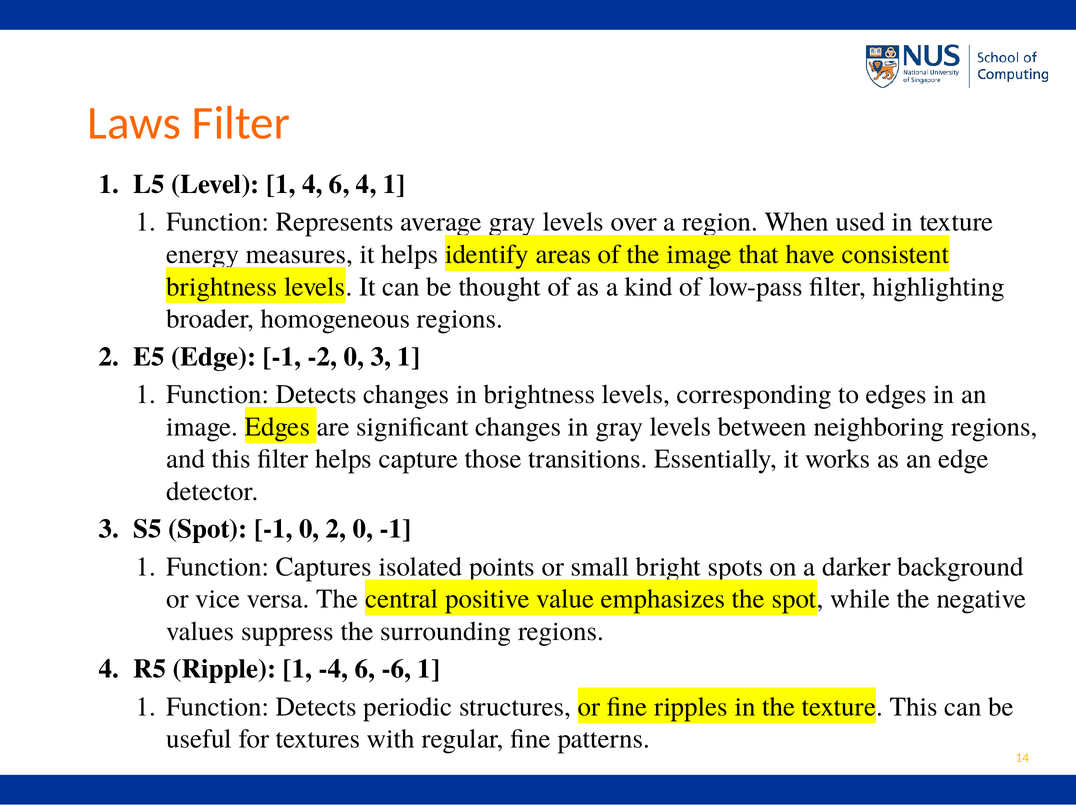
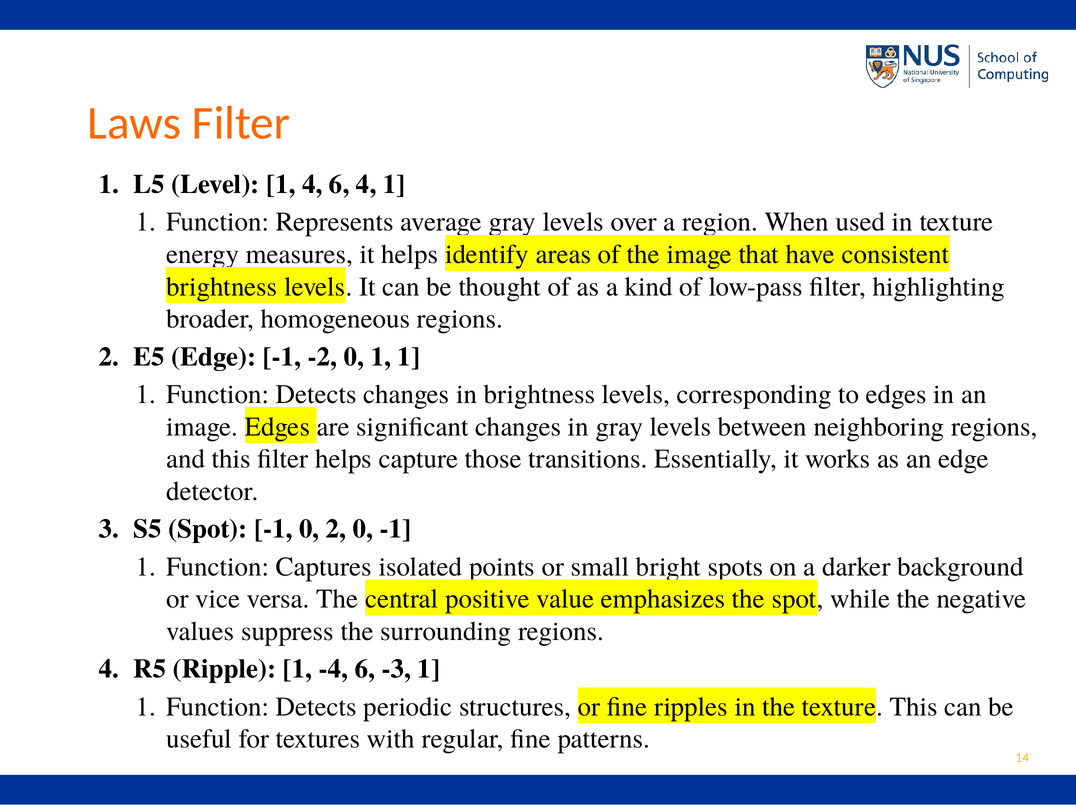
0 3: 3 -> 1
-6: -6 -> -3
